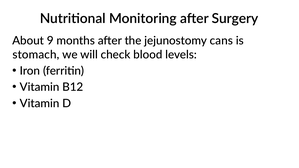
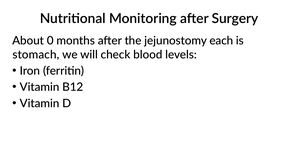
9: 9 -> 0
cans: cans -> each
